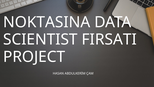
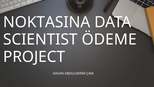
FIRSATI: FIRSATI -> ÖDEME
